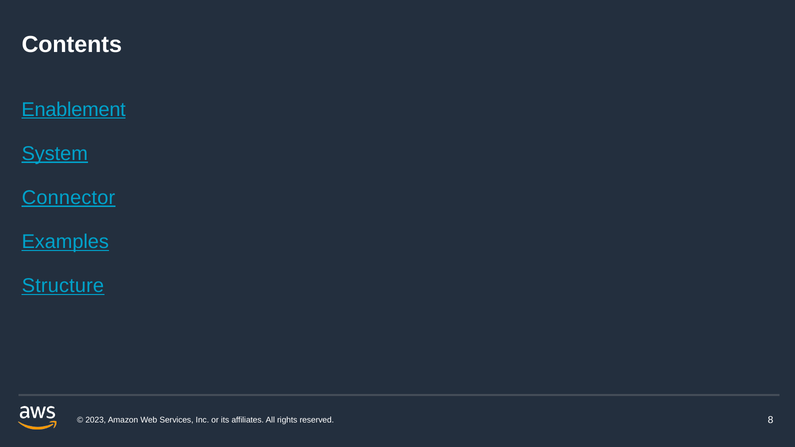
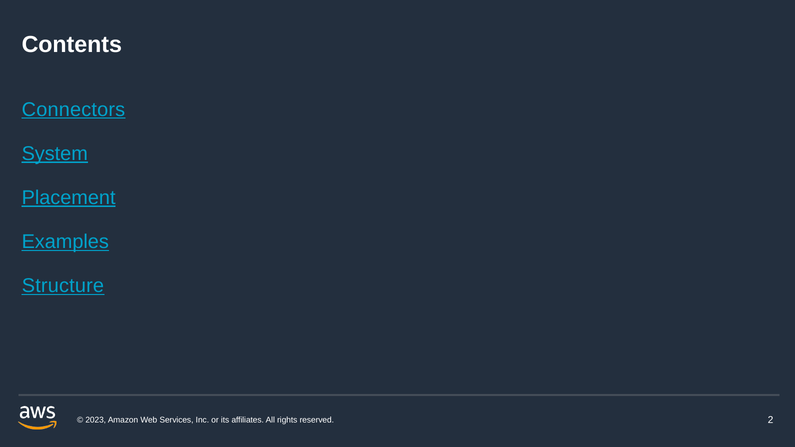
Enablement: Enablement -> Connectors
Connector: Connector -> Placement
8: 8 -> 2
